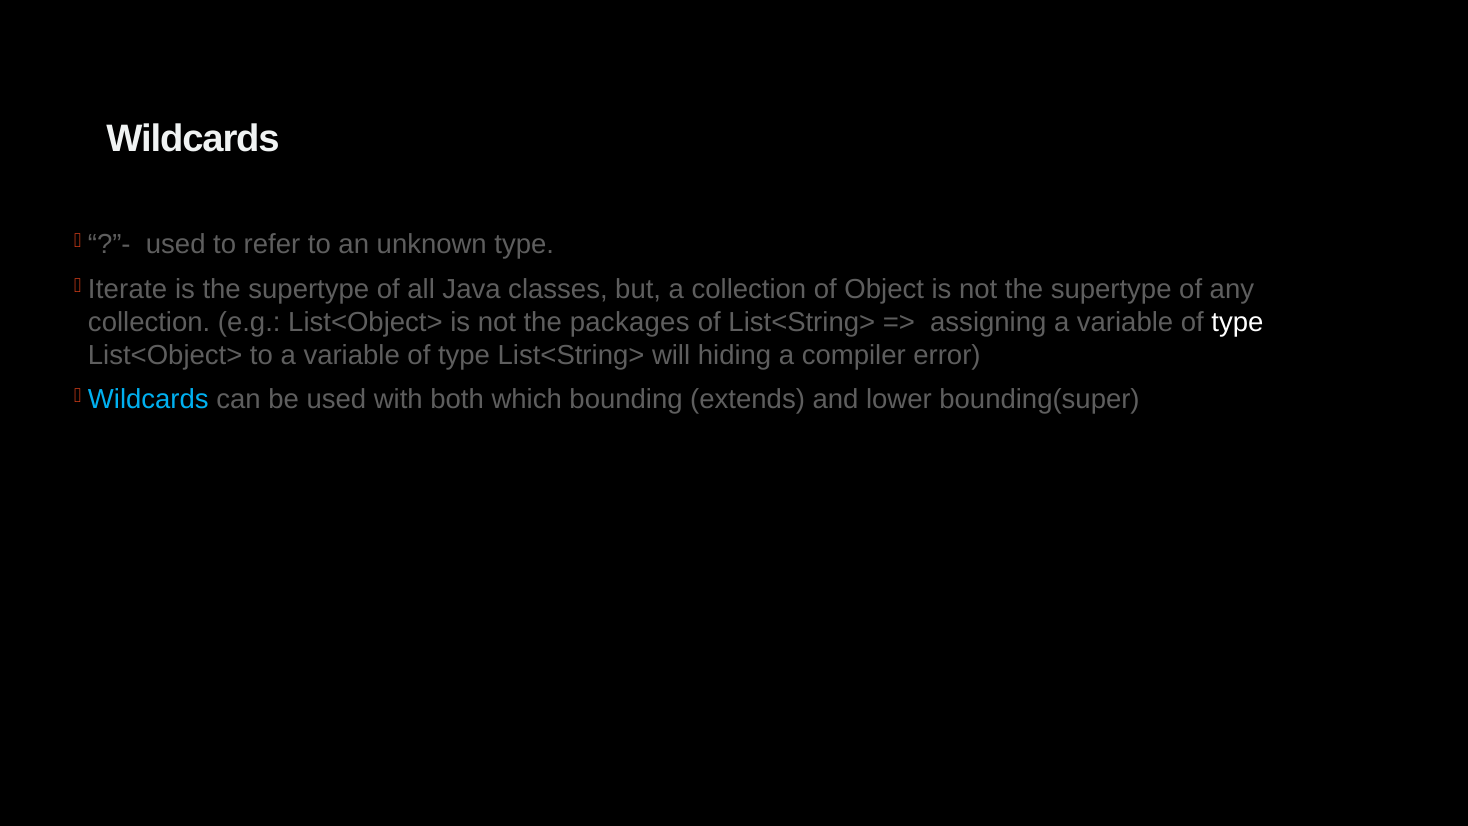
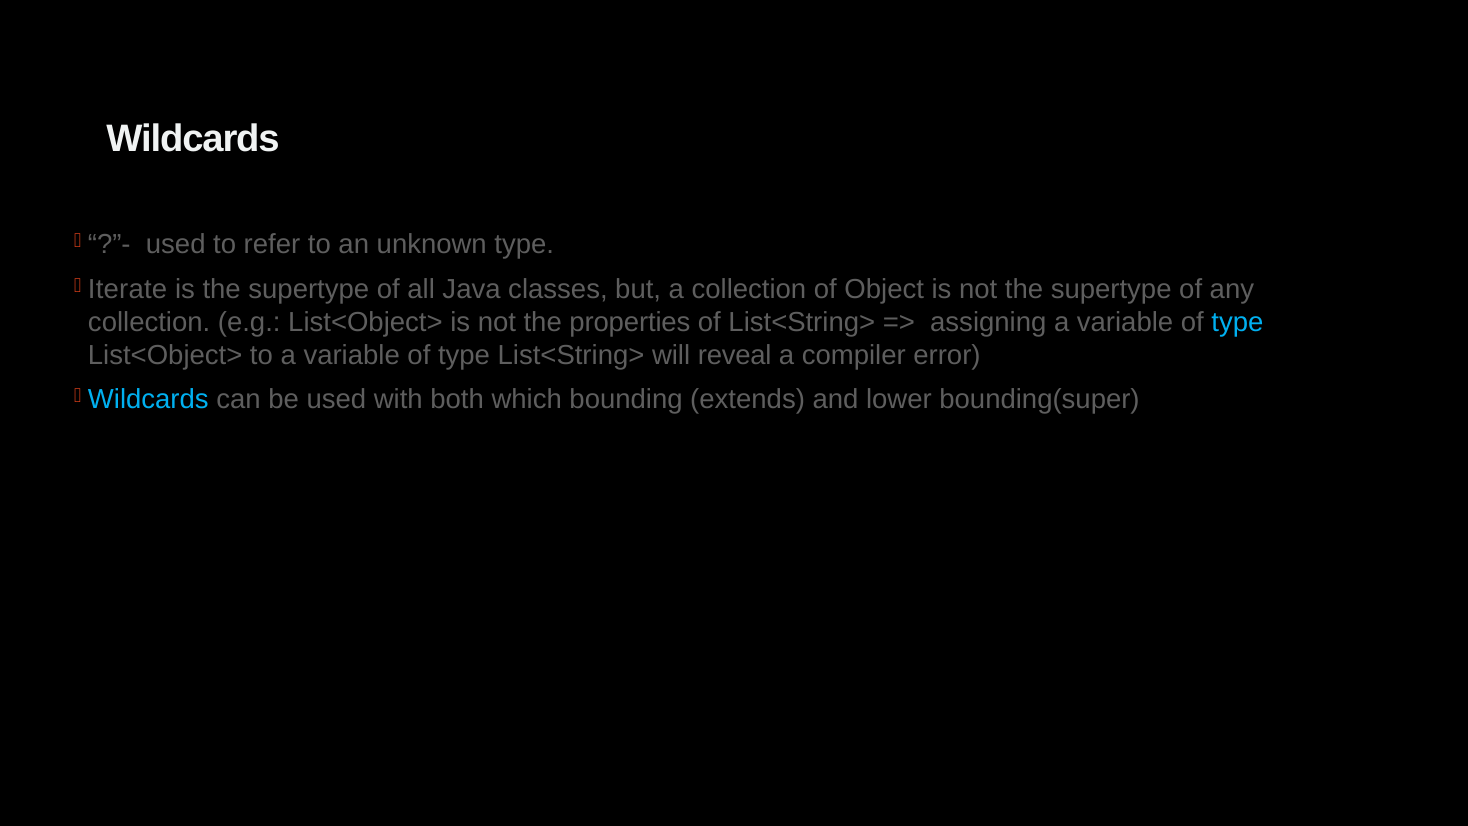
packages: packages -> properties
type at (1237, 322) colour: white -> light blue
hiding: hiding -> reveal
